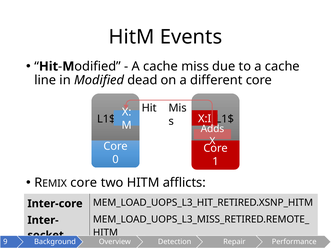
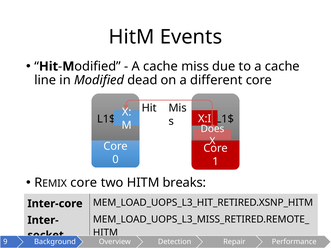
Adds: Adds -> Does
afflicts: afflicts -> breaks
